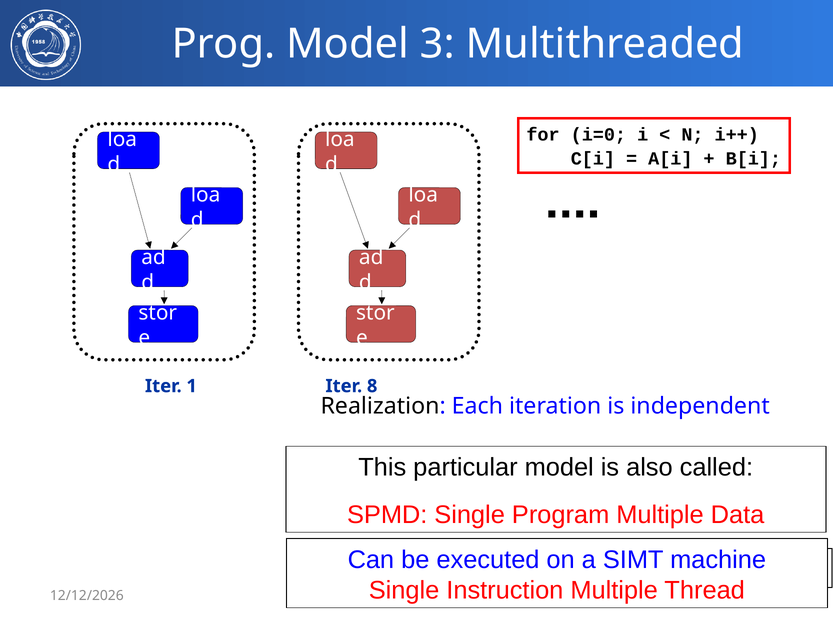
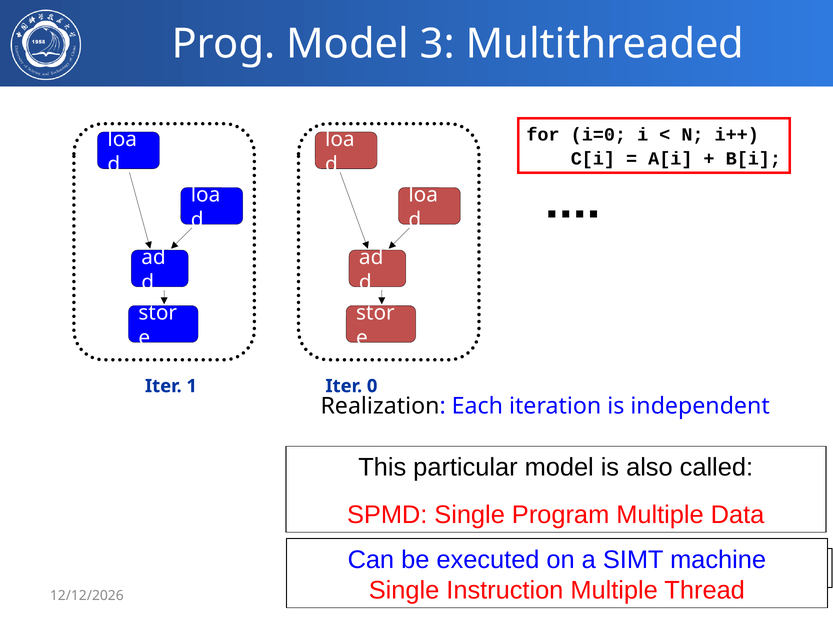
8: 8 -> 0
